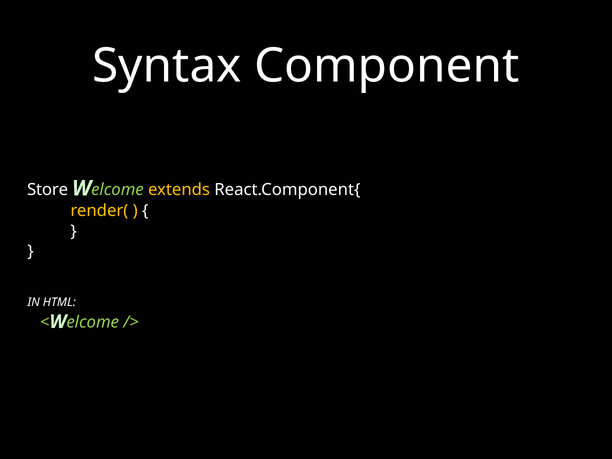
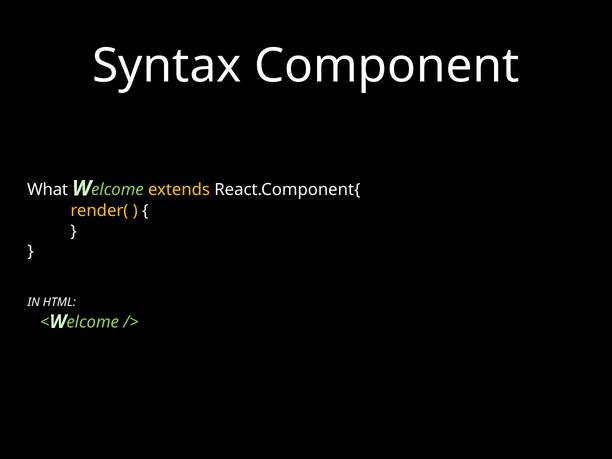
Store: Store -> What
